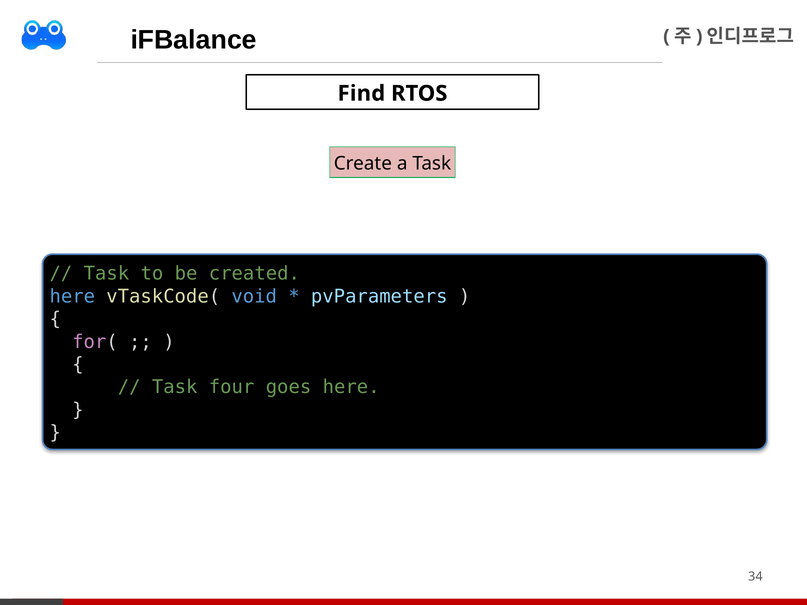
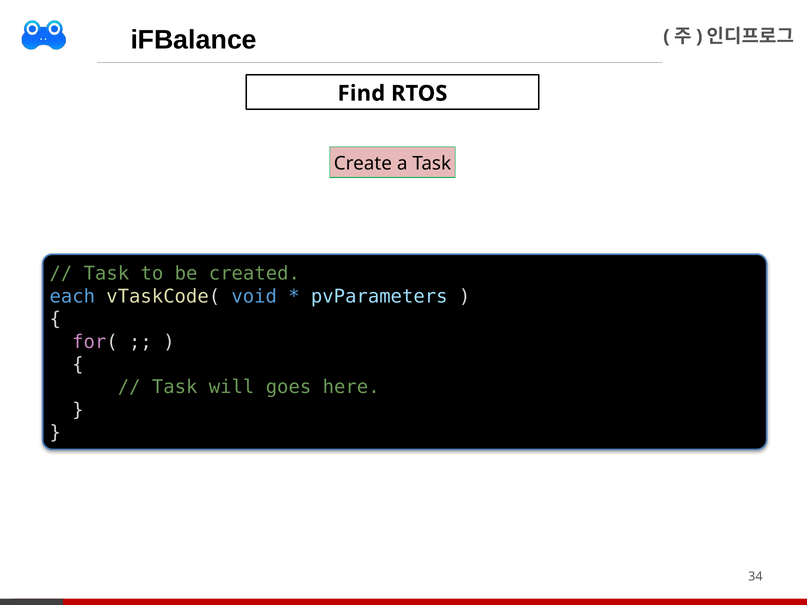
here at (72, 297): here -> each
four: four -> will
